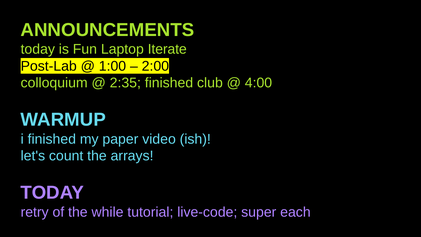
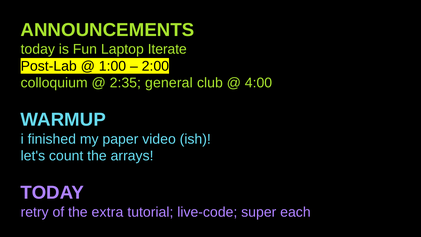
2:35 finished: finished -> general
while: while -> extra
